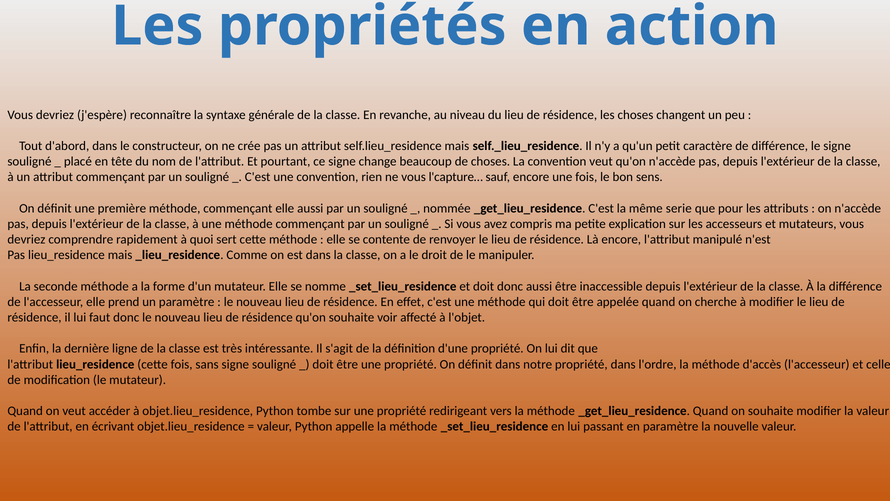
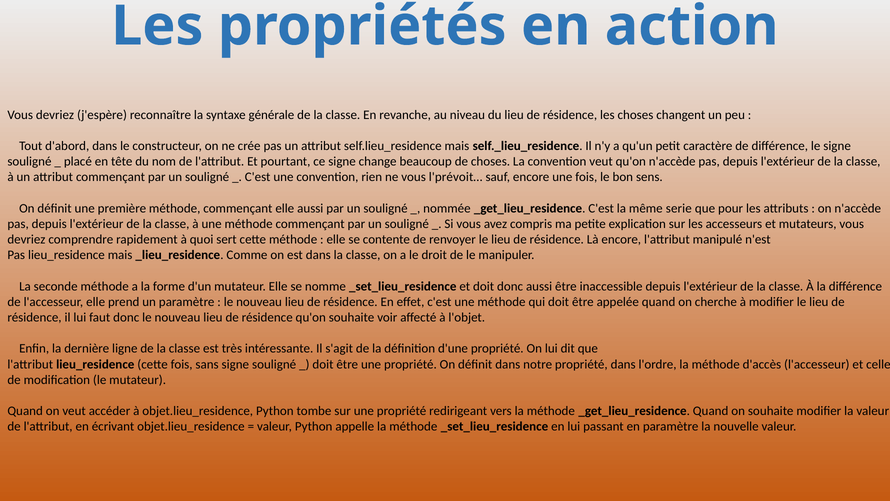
l'capture…: l'capture… -> l'prévoit…
